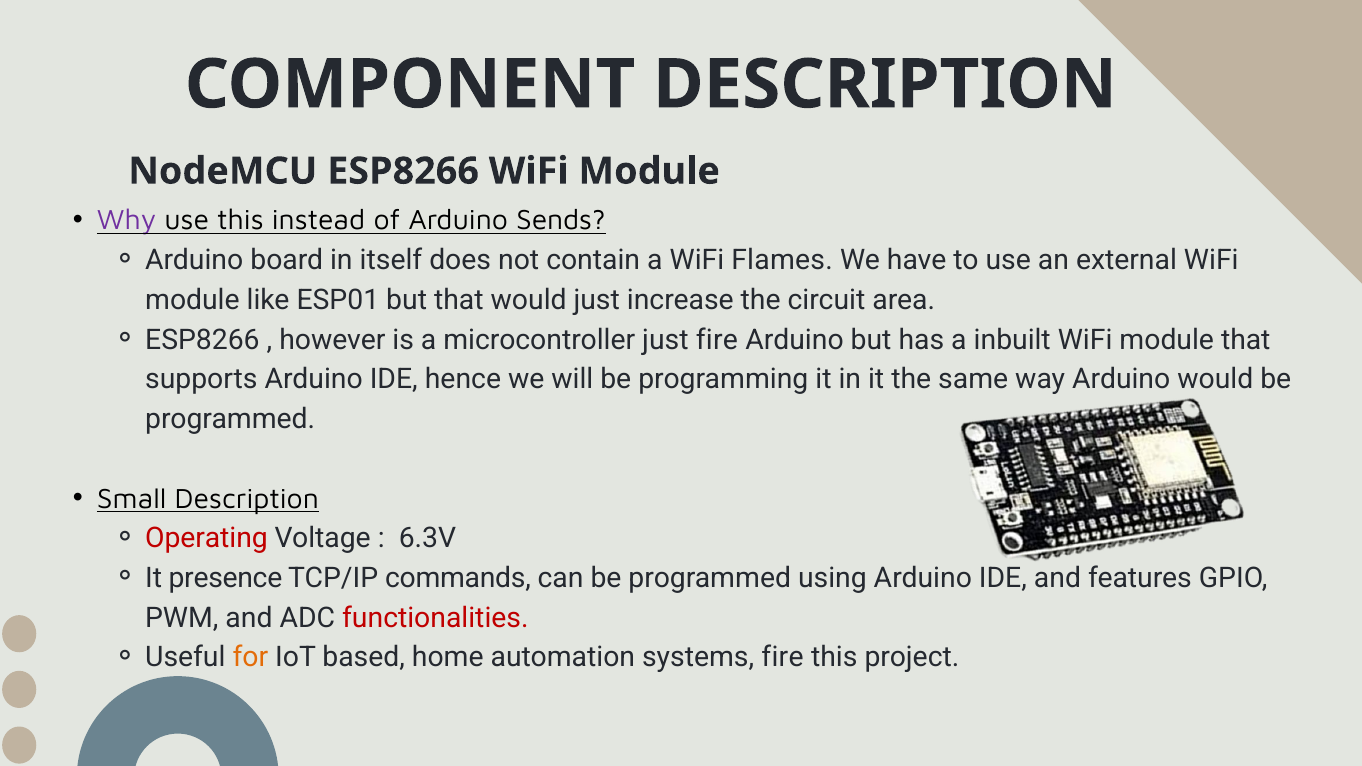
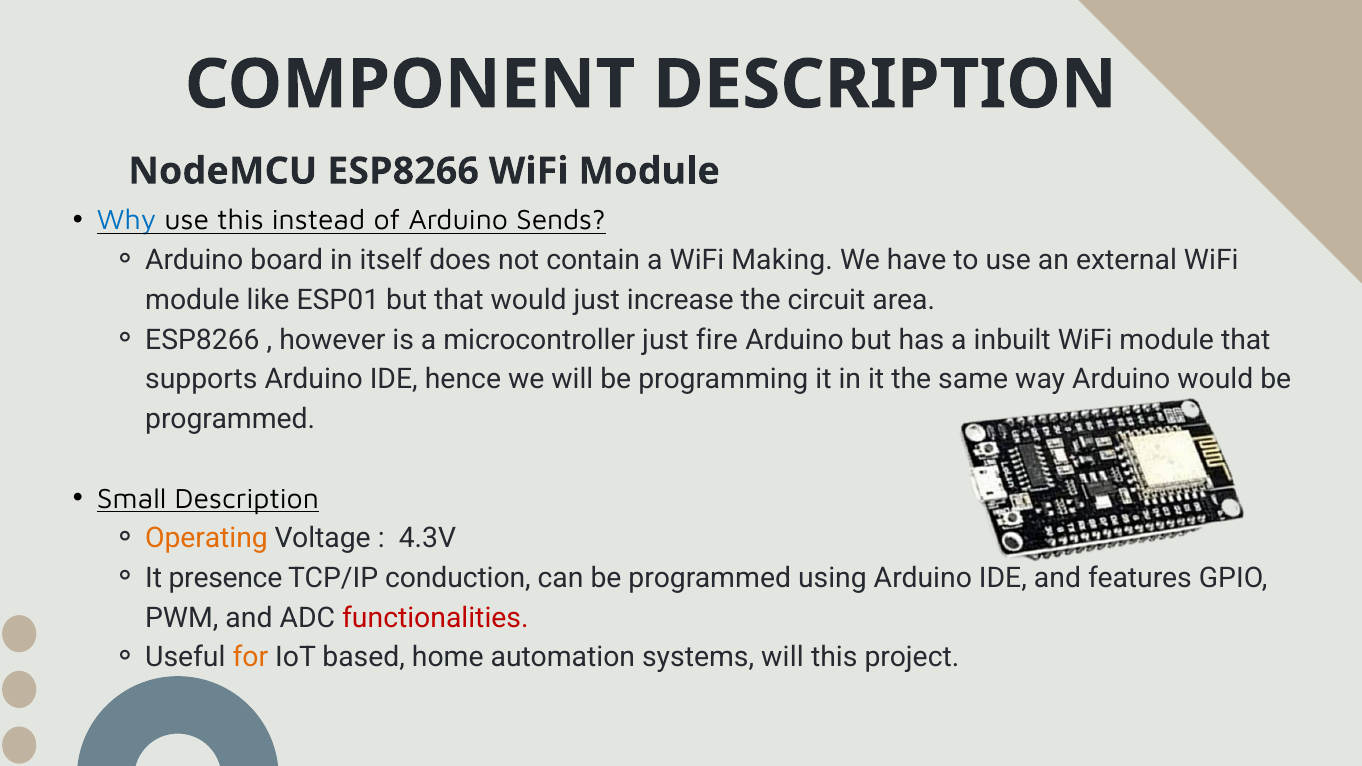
Why colour: purple -> blue
Flames: Flames -> Making
Operating colour: red -> orange
6.3V: 6.3V -> 4.3V
commands: commands -> conduction
systems fire: fire -> will
